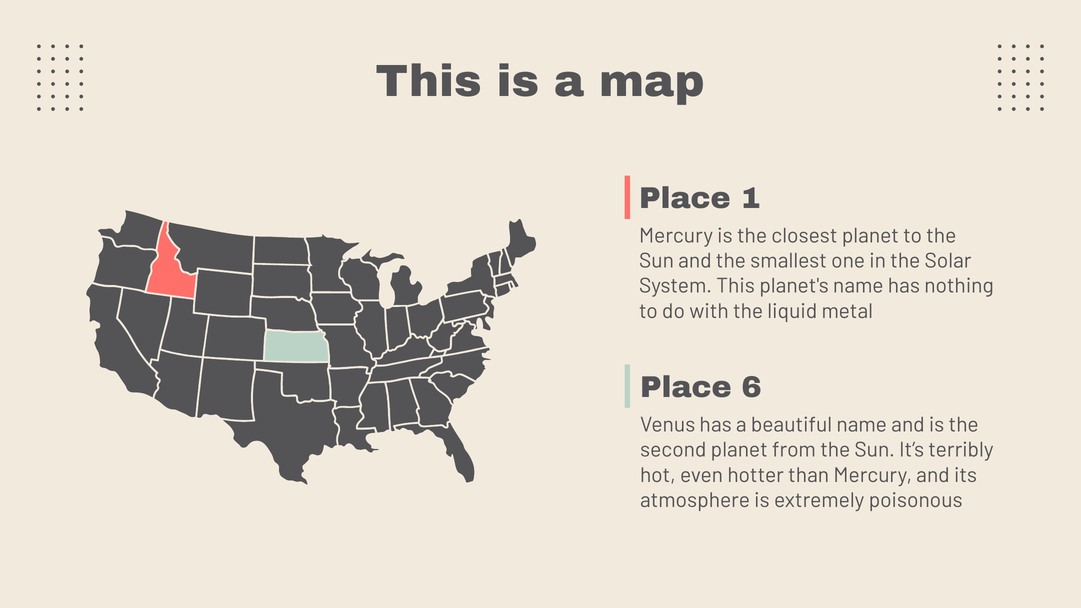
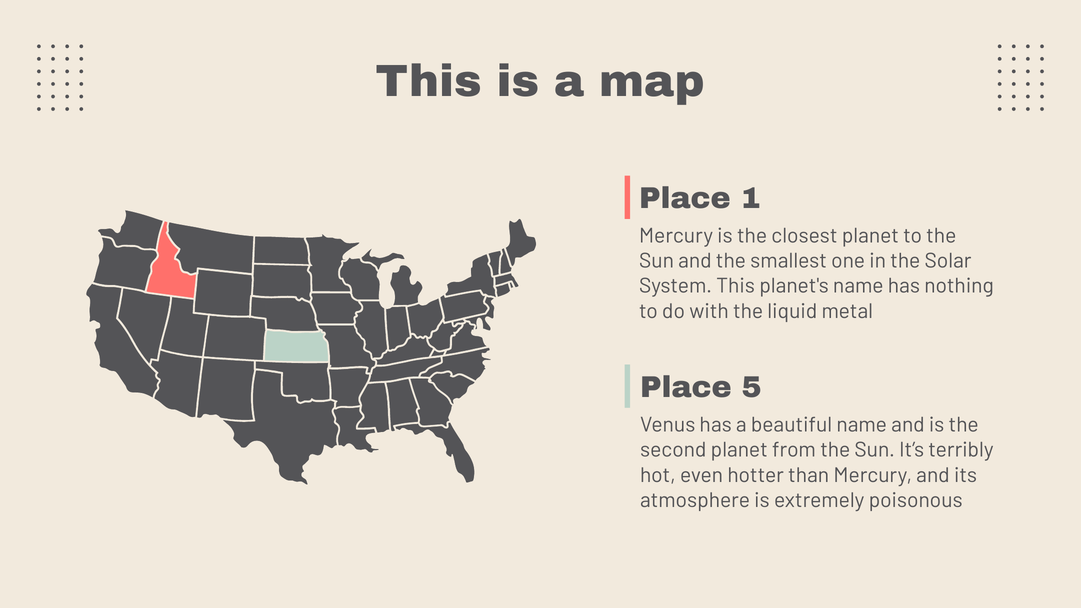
6: 6 -> 5
